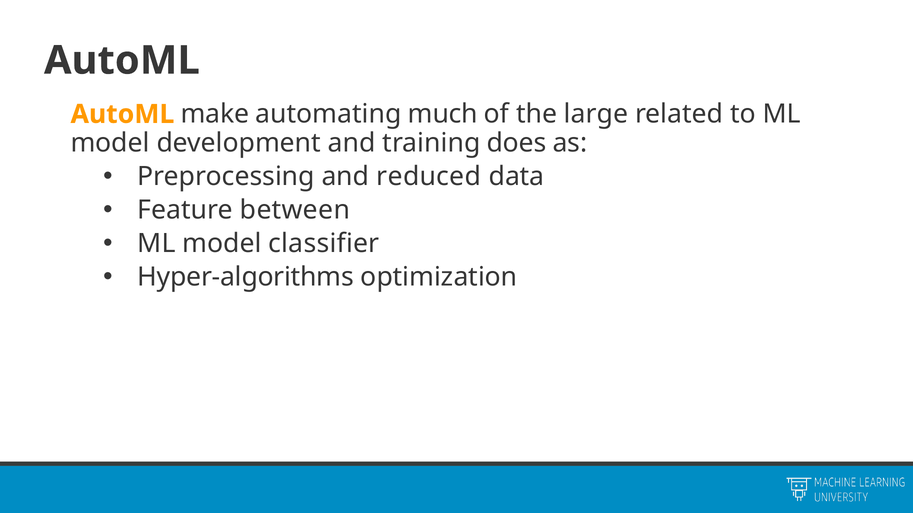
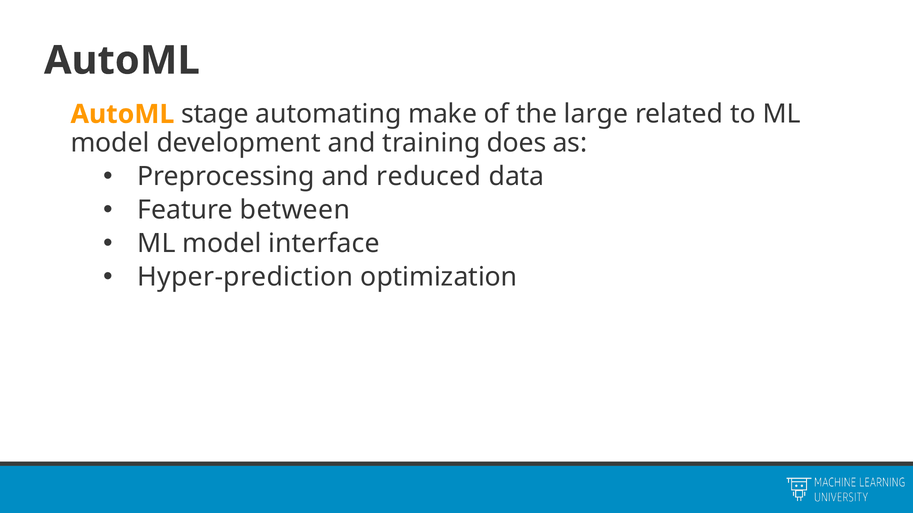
make: make -> stage
much: much -> make
classifier: classifier -> interface
Hyper-algorithms: Hyper-algorithms -> Hyper-prediction
